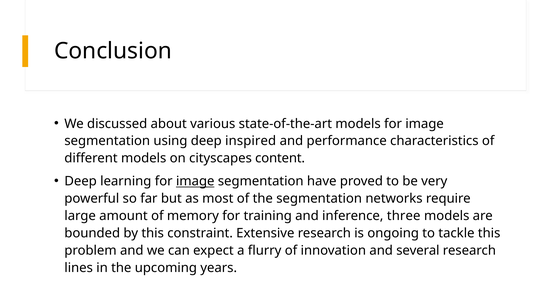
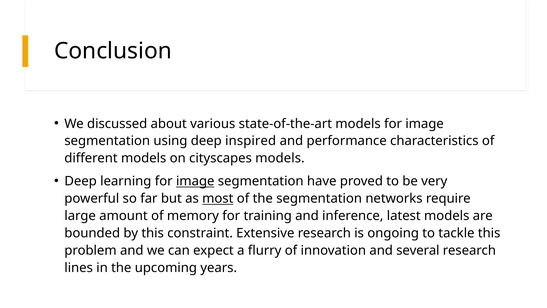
cityscapes content: content -> models
most underline: none -> present
three: three -> latest
